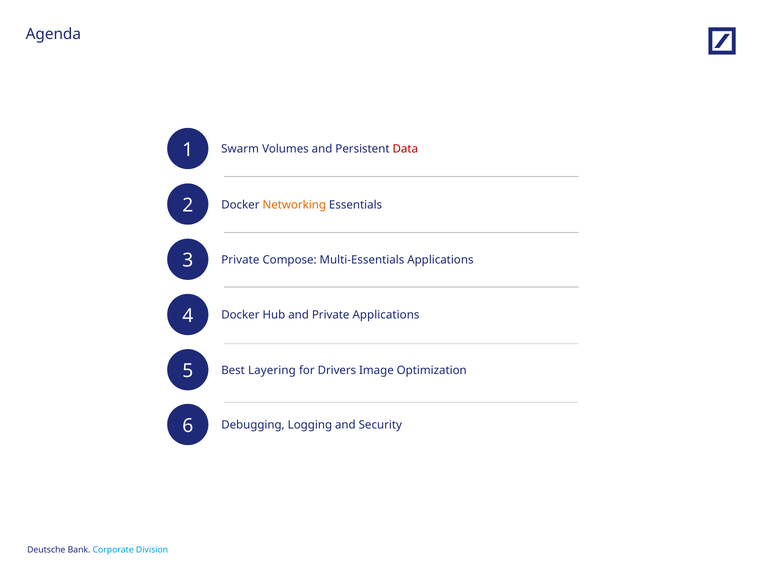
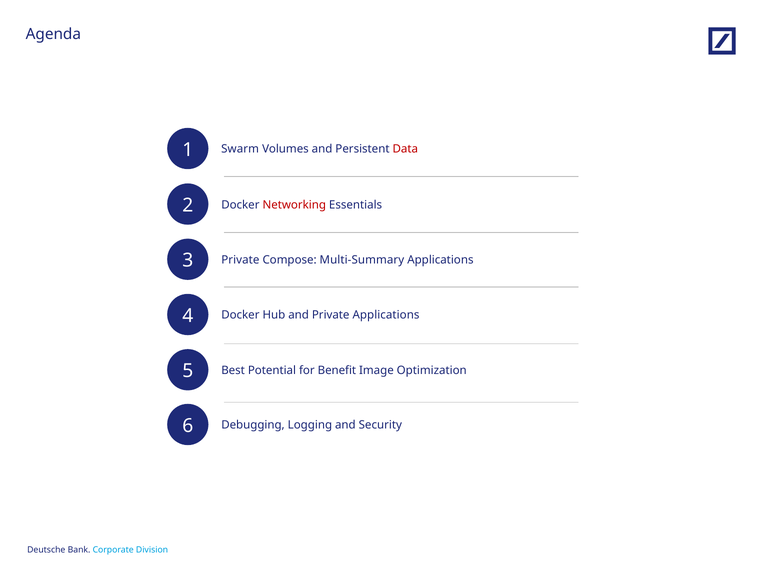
Networking colour: orange -> red
Multi-Essentials: Multi-Essentials -> Multi-Summary
Layering: Layering -> Potential
Drivers: Drivers -> Benefit
